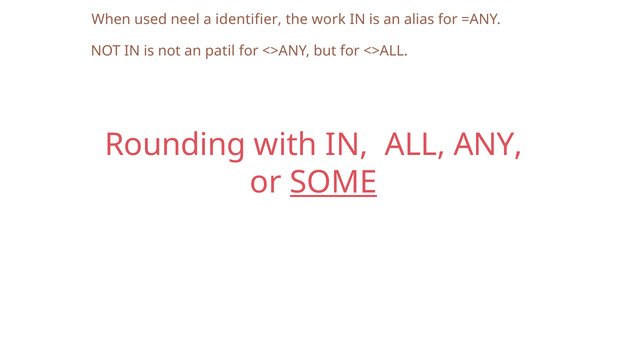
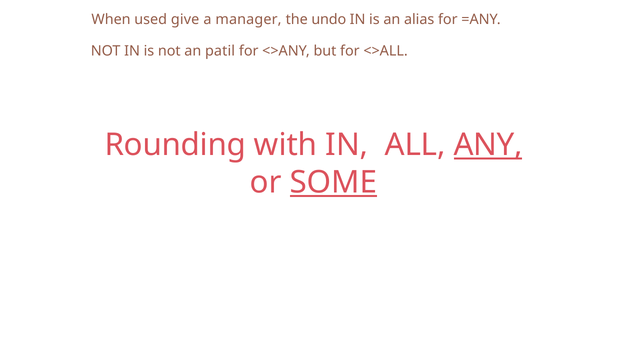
neel: neel -> give
identifier: identifier -> manager
work: work -> undo
ANY underline: none -> present
